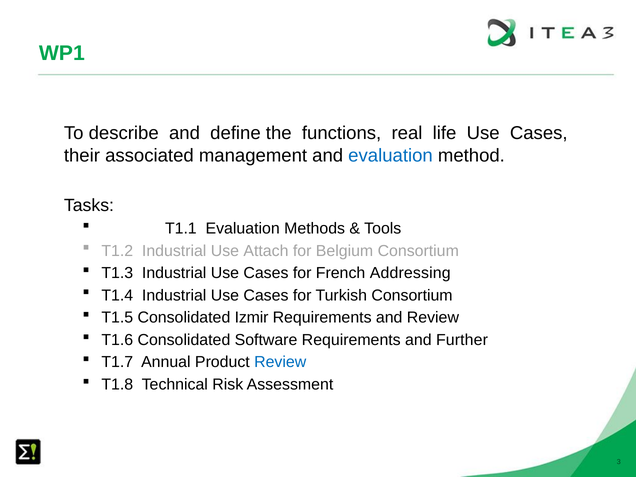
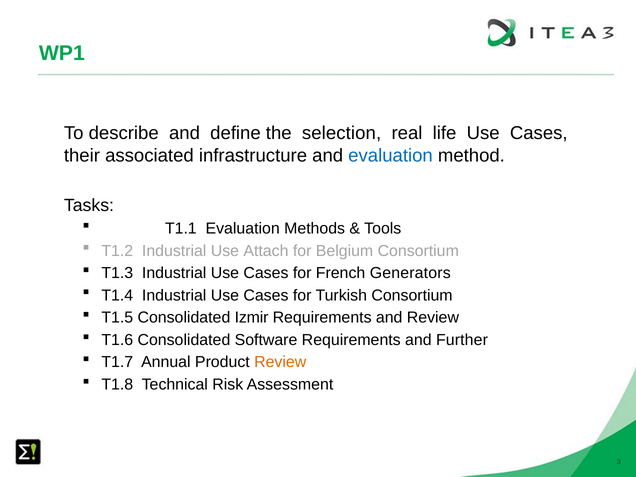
functions: functions -> selection
management: management -> infrastructure
Addressing: Addressing -> Generators
Review at (280, 362) colour: blue -> orange
